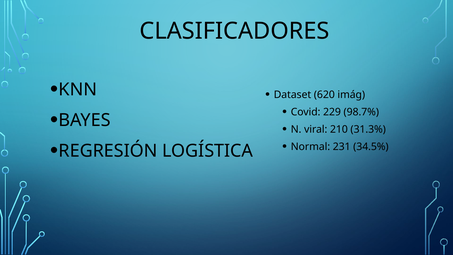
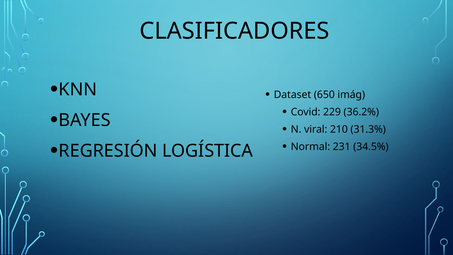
620: 620 -> 650
98.7%: 98.7% -> 36.2%
